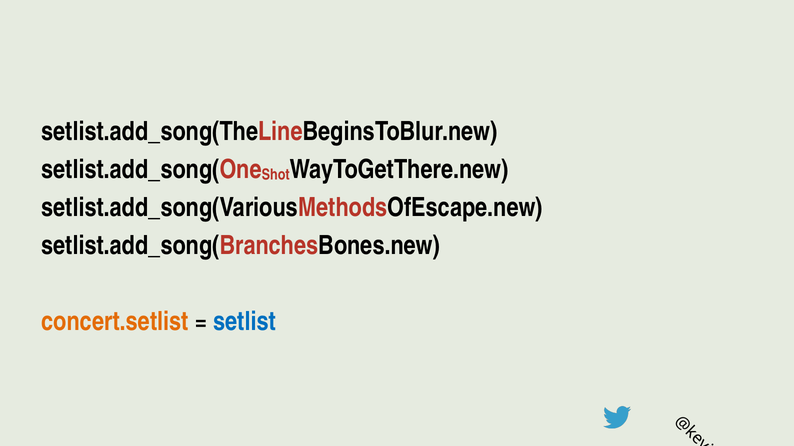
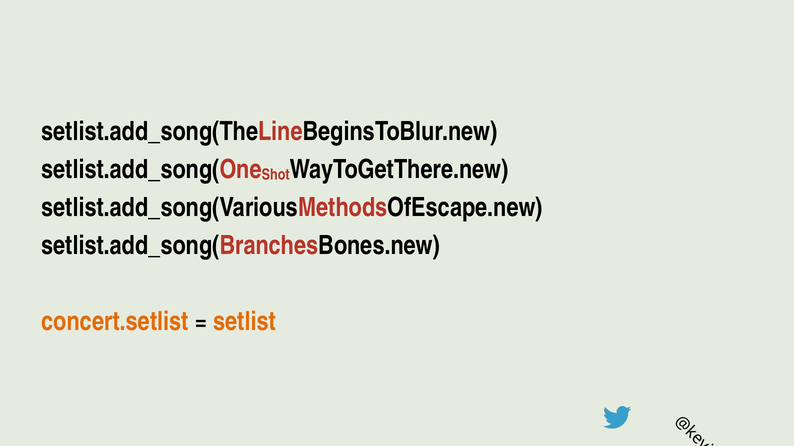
setlist colour: blue -> orange
